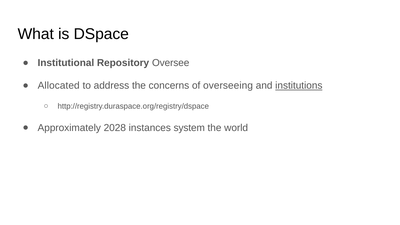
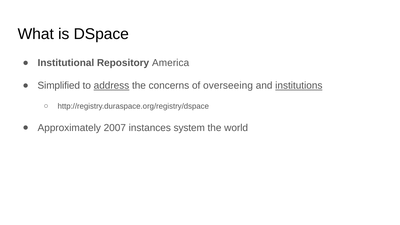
Oversee: Oversee -> America
Allocated: Allocated -> Simplified
address underline: none -> present
2028: 2028 -> 2007
